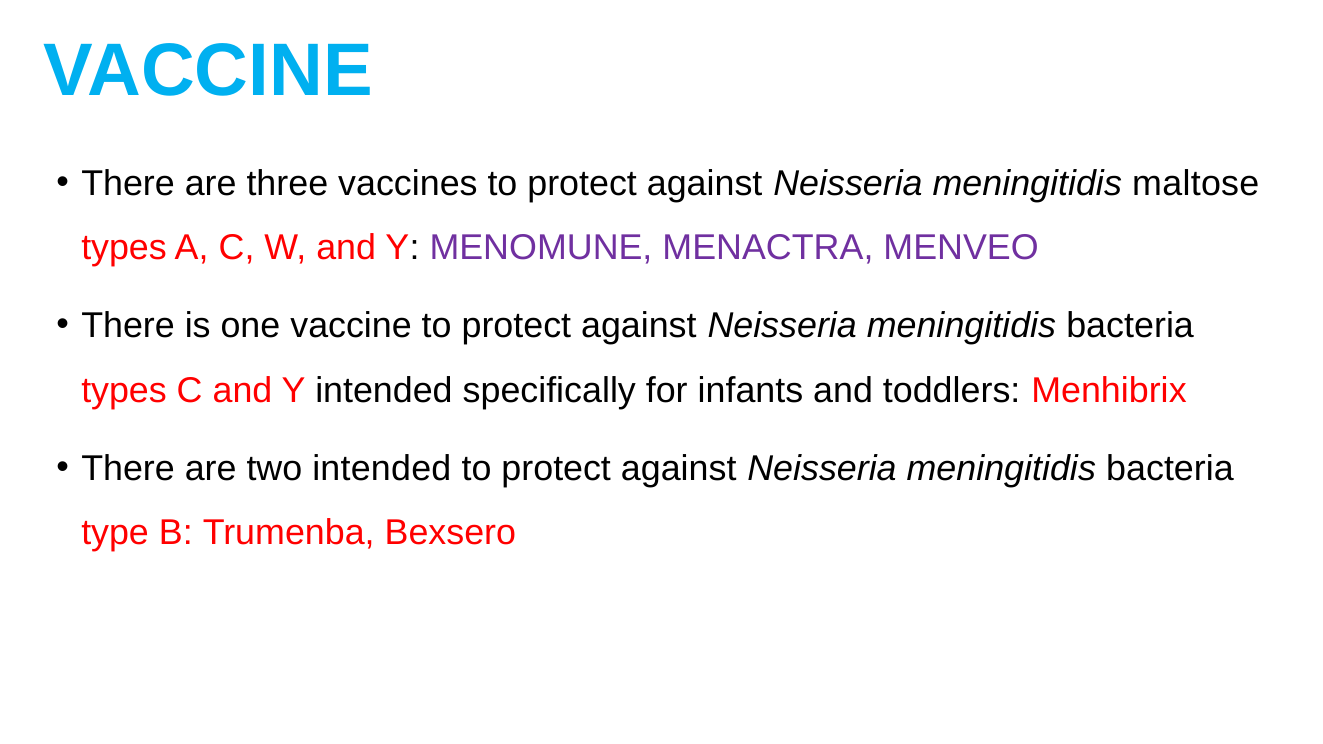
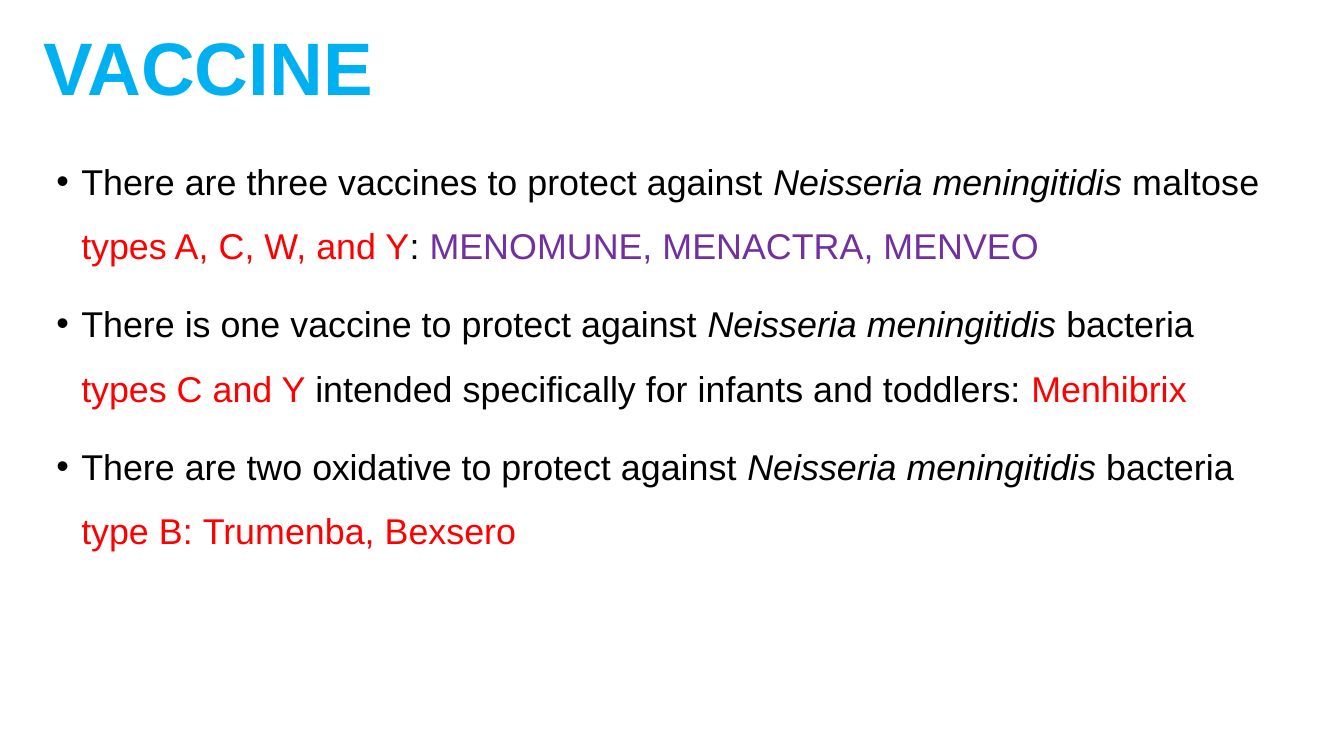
two intended: intended -> oxidative
